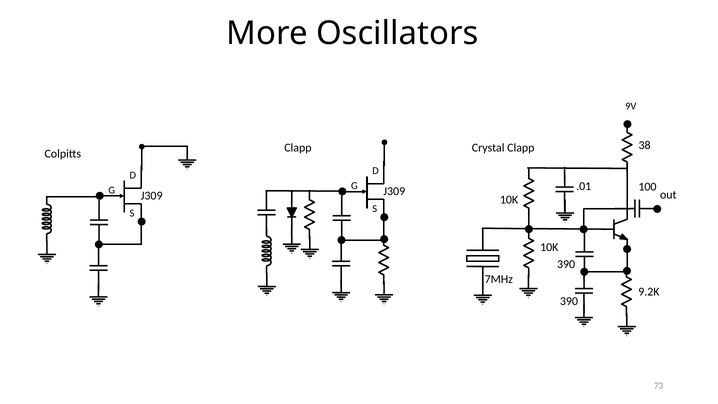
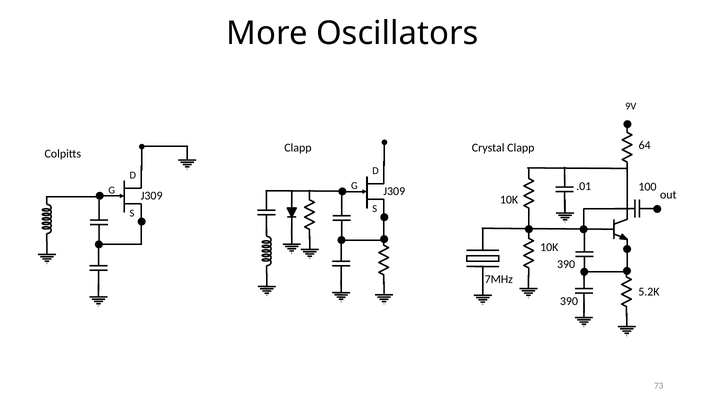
38: 38 -> 64
9.2K: 9.2K -> 5.2K
